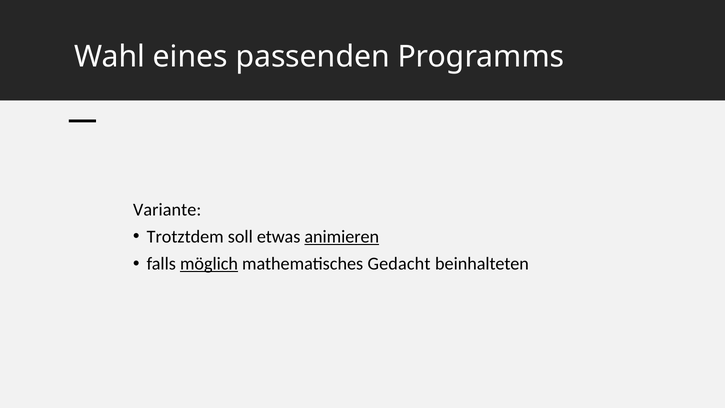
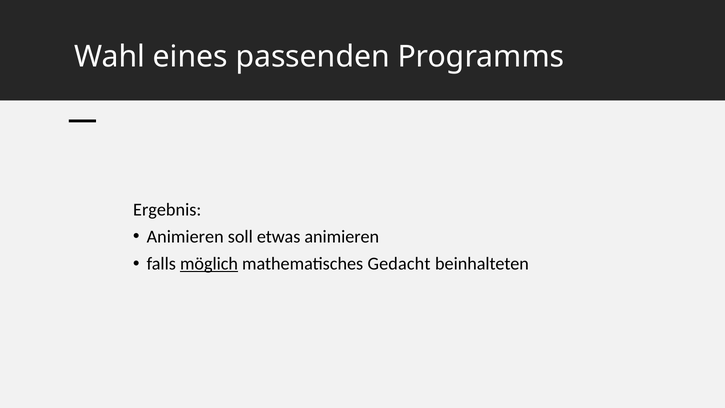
Variante: Variante -> Ergebnis
Trotztdem at (185, 237): Trotztdem -> Animieren
animieren at (342, 237) underline: present -> none
